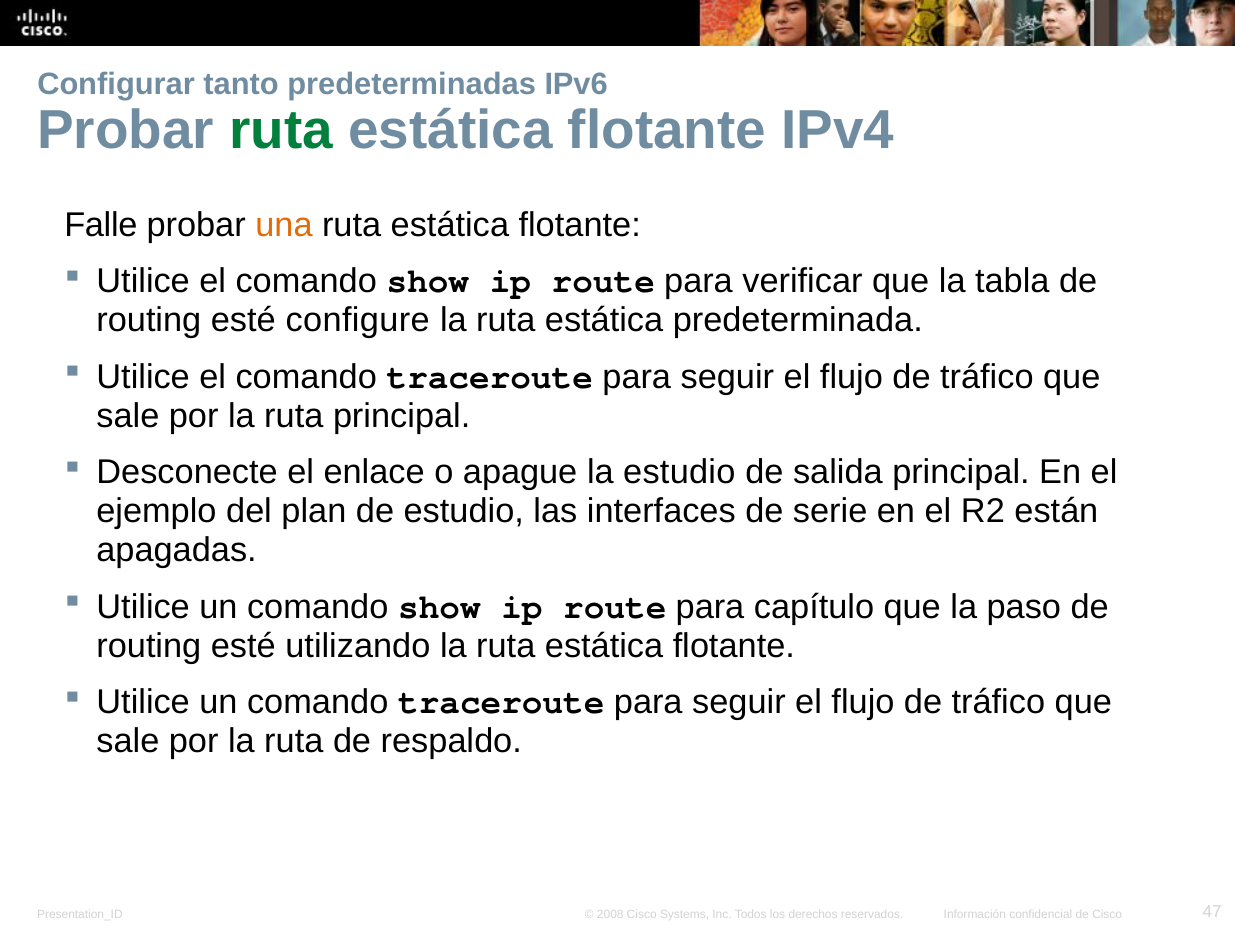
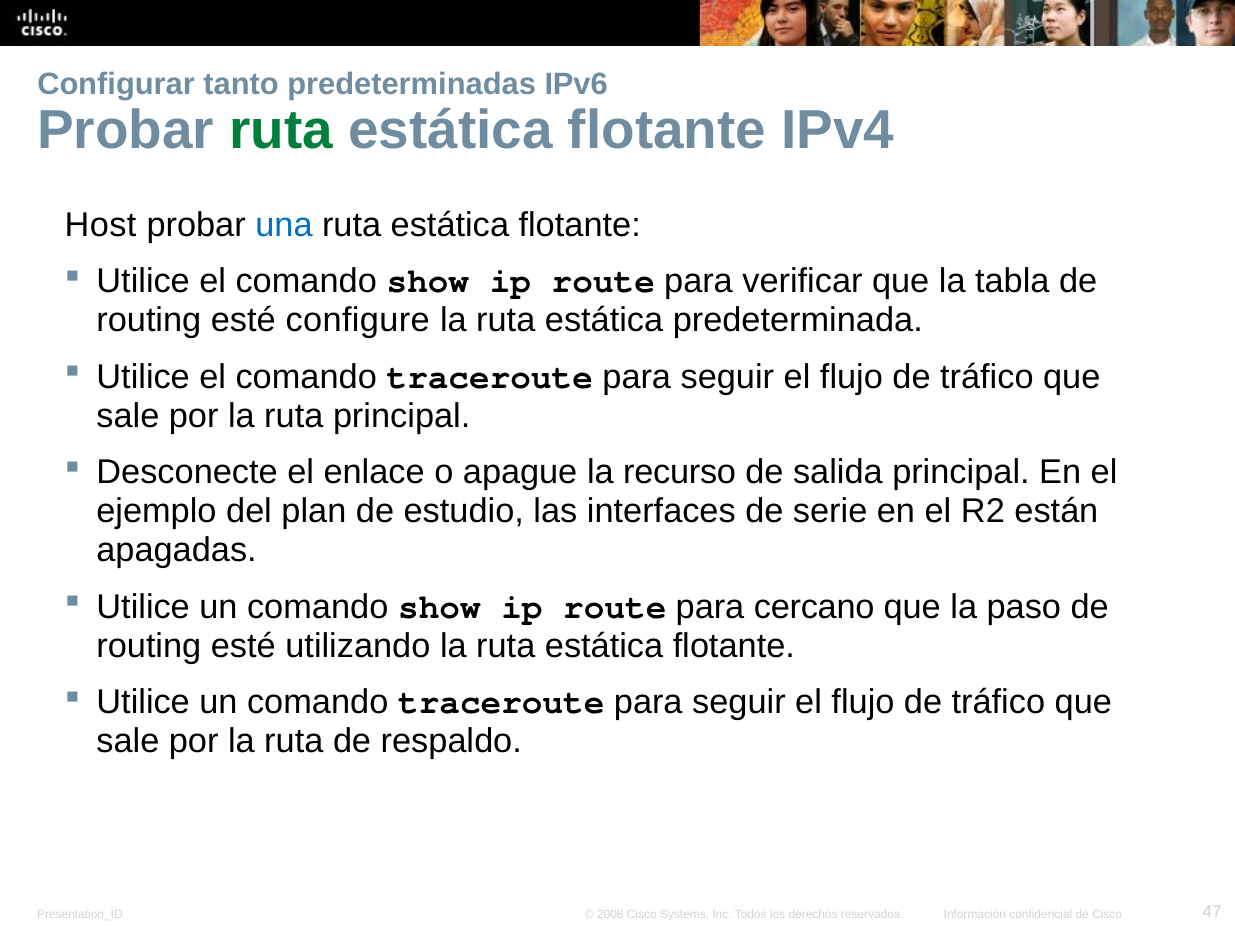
Falle: Falle -> Host
una at (284, 225) colour: orange -> blue
la estudio: estudio -> recurso
capítulo: capítulo -> cercano
